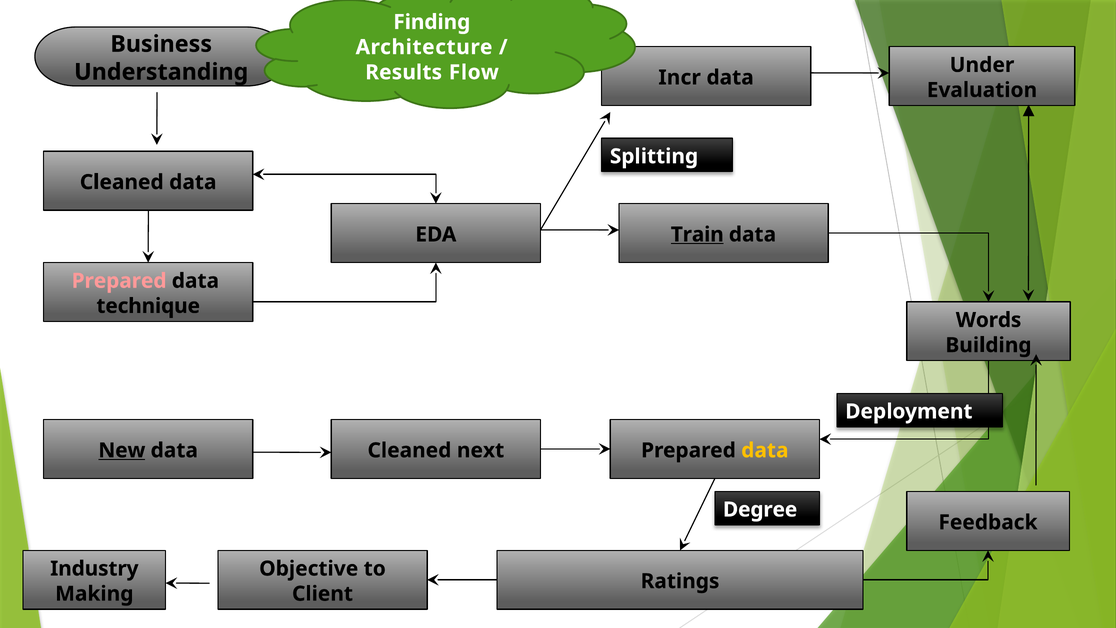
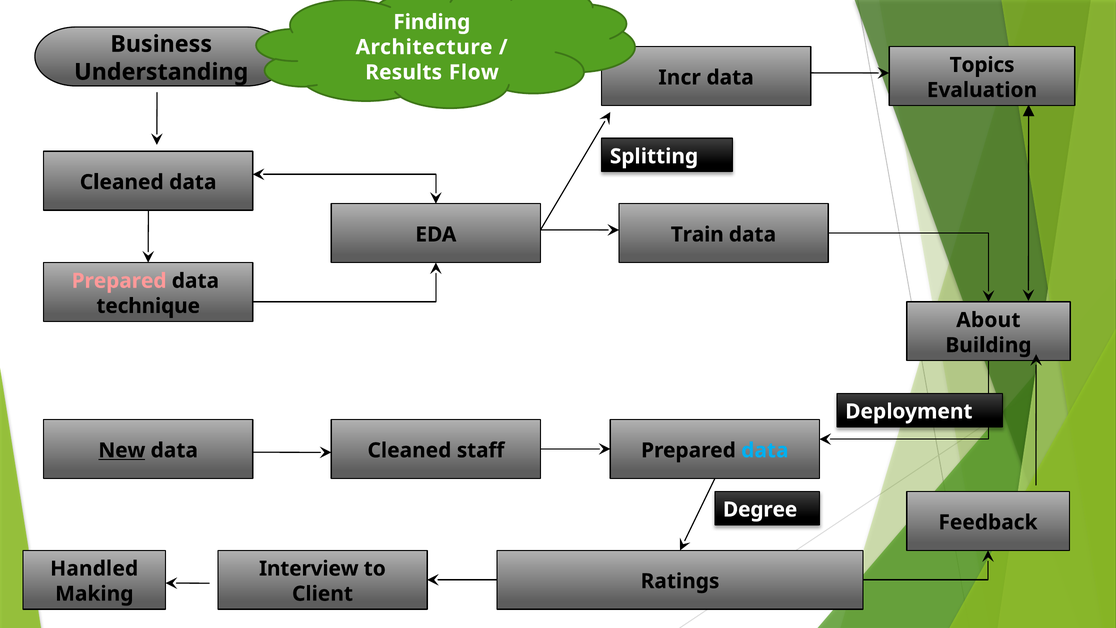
Under: Under -> Topics
Train underline: present -> none
Words: Words -> About
next: next -> staff
data at (765, 450) colour: yellow -> light blue
Industry: Industry -> Handled
Objective: Objective -> Interview
